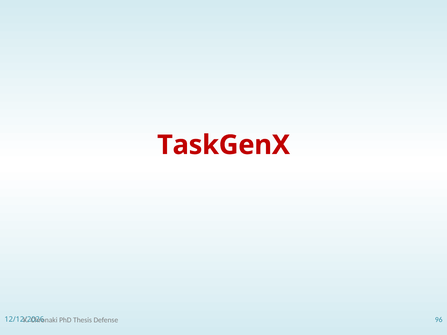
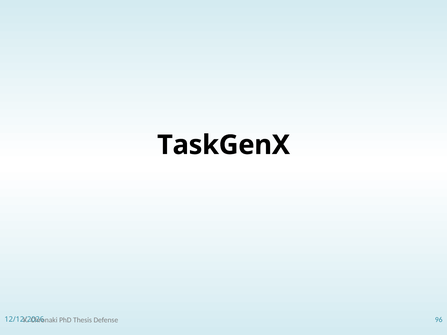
TaskGenX colour: red -> black
